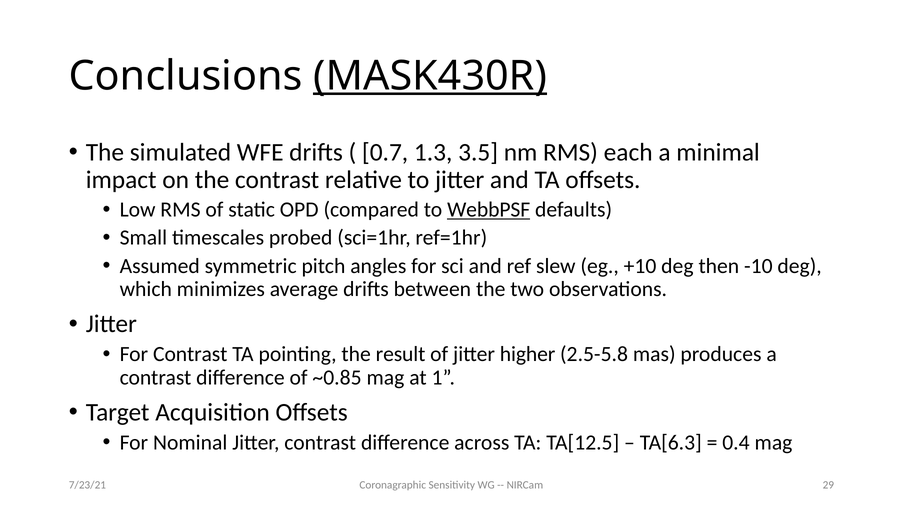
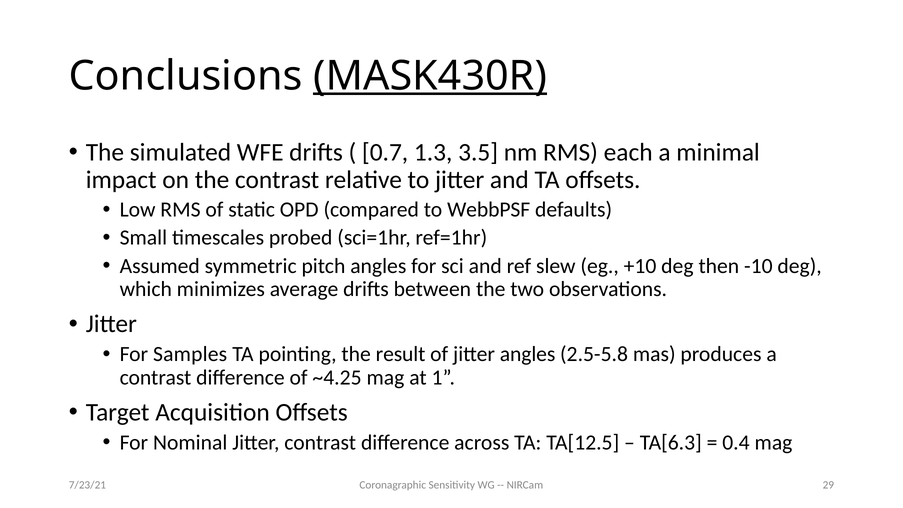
WebbPSF underline: present -> none
For Contrast: Contrast -> Samples
jitter higher: higher -> angles
~0.85: ~0.85 -> ~4.25
